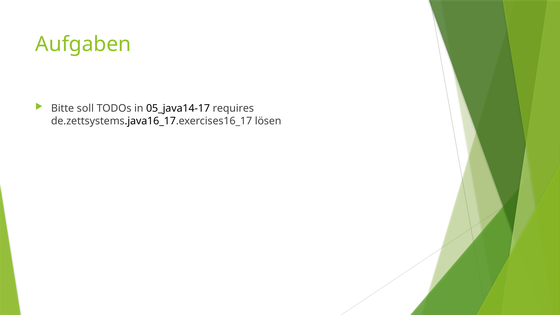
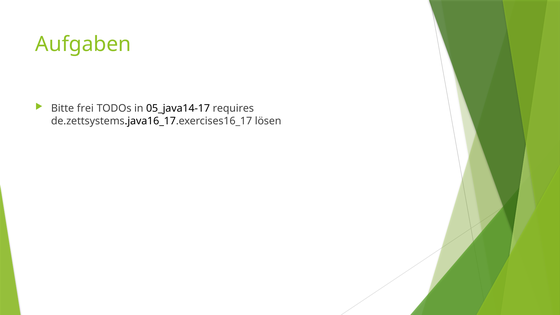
soll: soll -> frei
